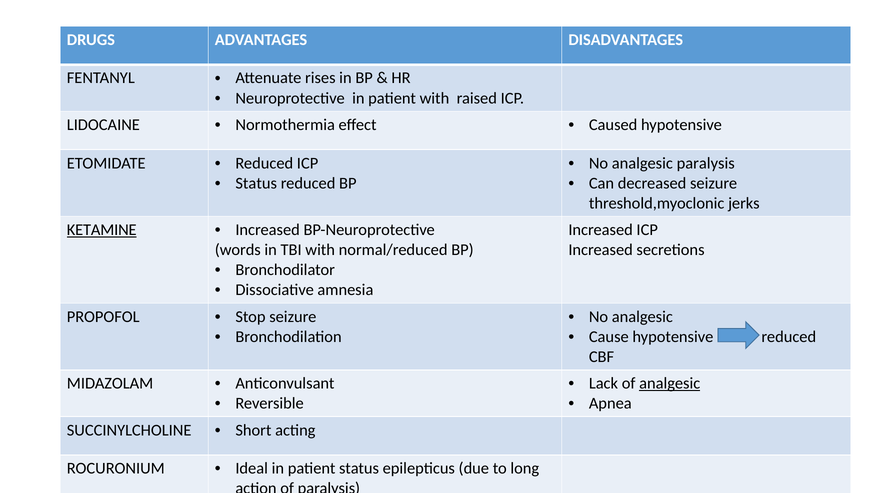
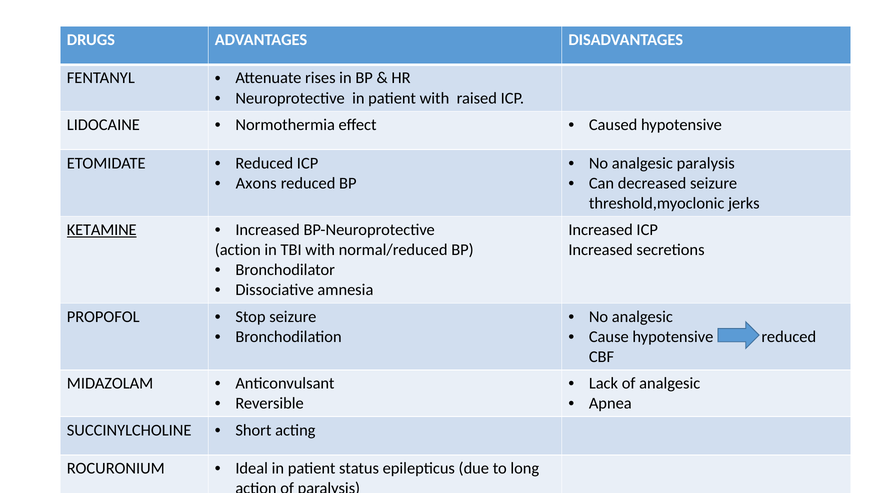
Status at (256, 183): Status -> Axons
words at (238, 250): words -> action
analgesic at (670, 384) underline: present -> none
